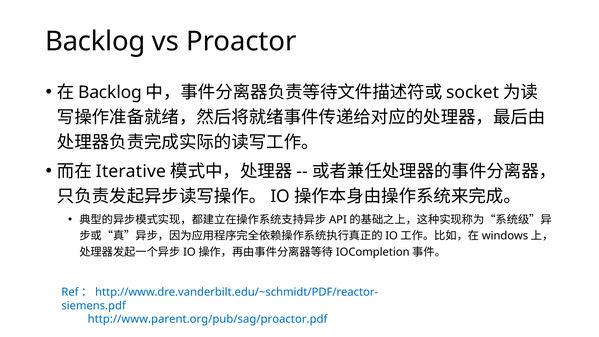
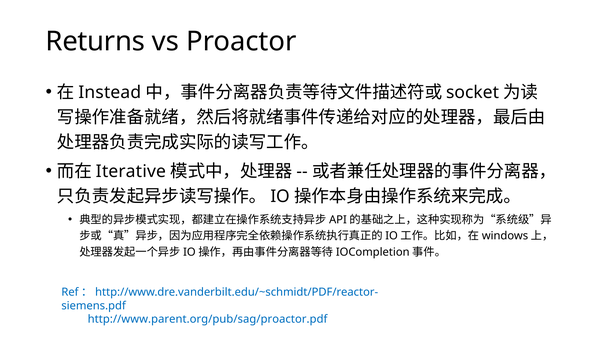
Backlog at (95, 41): Backlog -> Returns
Backlog at (110, 92): Backlog -> Instead
